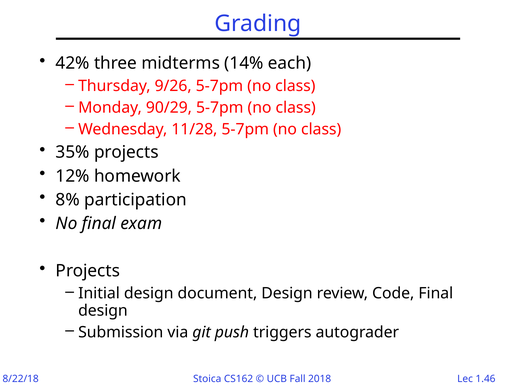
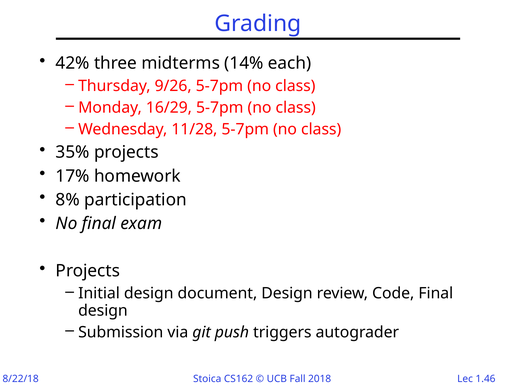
90/29: 90/29 -> 16/29
12%: 12% -> 17%
